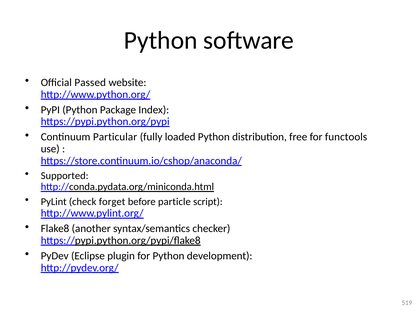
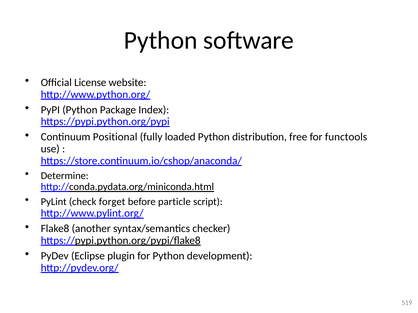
Passed: Passed -> License
Particular: Particular -> Positional
Supported: Supported -> Determine
